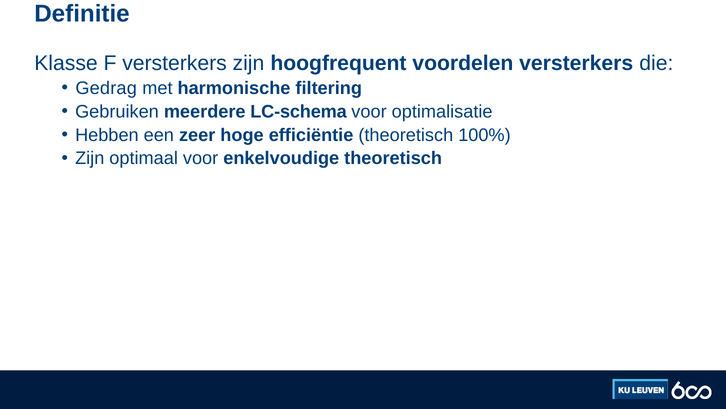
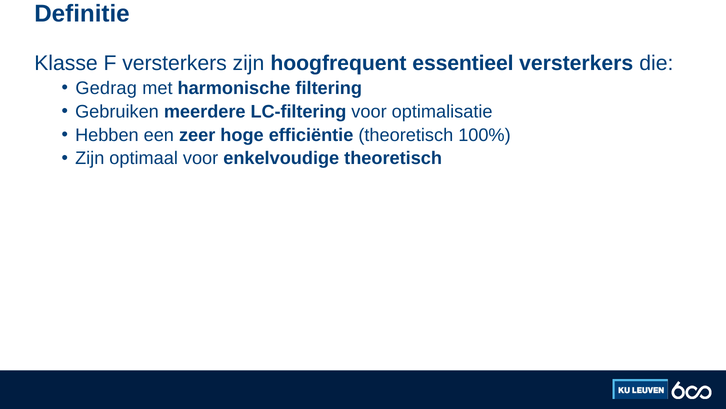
voordelen: voordelen -> essentieel
LC-schema: LC-schema -> LC-filtering
